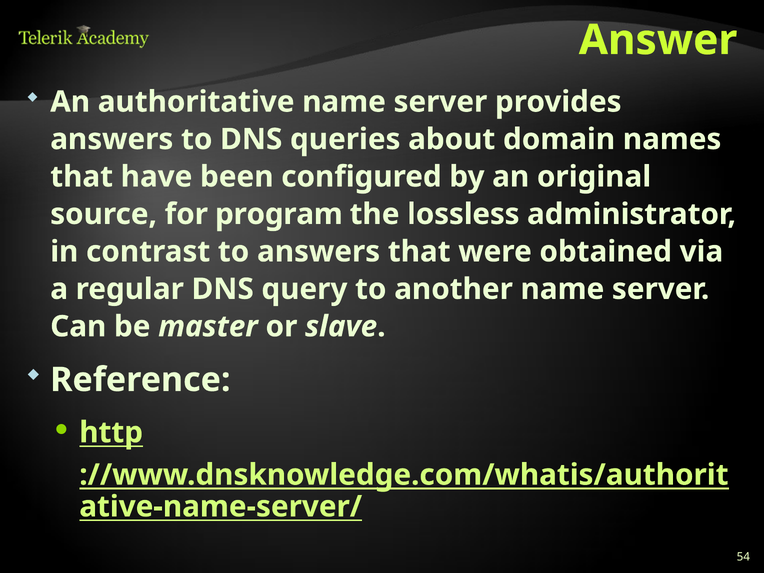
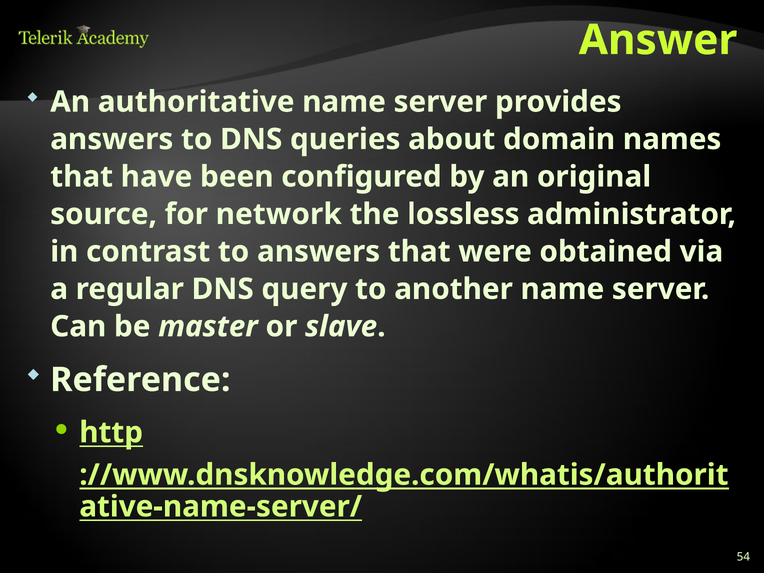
program: program -> network
